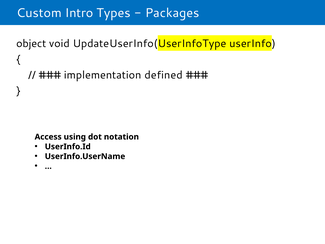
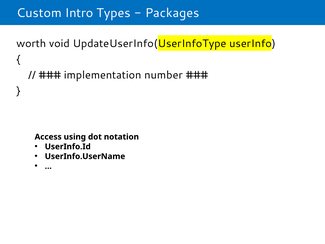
object: object -> worth
defined: defined -> number
